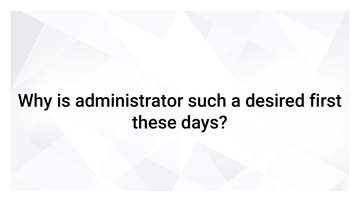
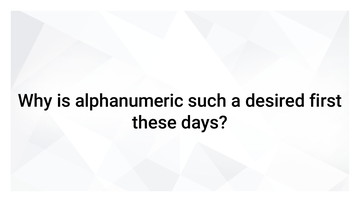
administrator: administrator -> alphanumeric
